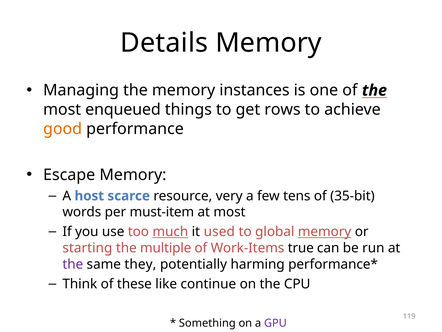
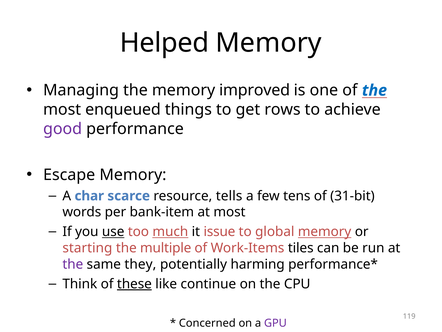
Details: Details -> Helped
instances: instances -> improved
the at (374, 90) colour: black -> blue
good colour: orange -> purple
host: host -> char
very: very -> tells
35-bit: 35-bit -> 31-bit
must-item: must-item -> bank-item
use underline: none -> present
used: used -> issue
true: true -> tiles
these underline: none -> present
Something: Something -> Concerned
